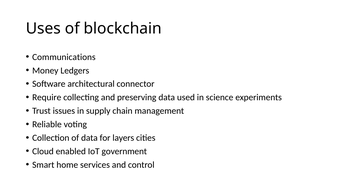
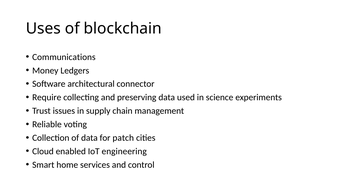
layers: layers -> patch
government: government -> engineering
